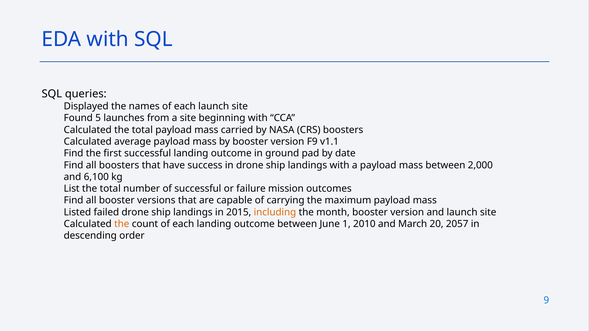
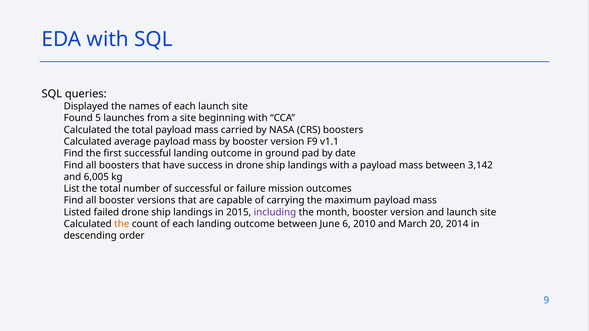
2,000: 2,000 -> 3,142
6,100: 6,100 -> 6,005
including colour: orange -> purple
1: 1 -> 6
2057: 2057 -> 2014
